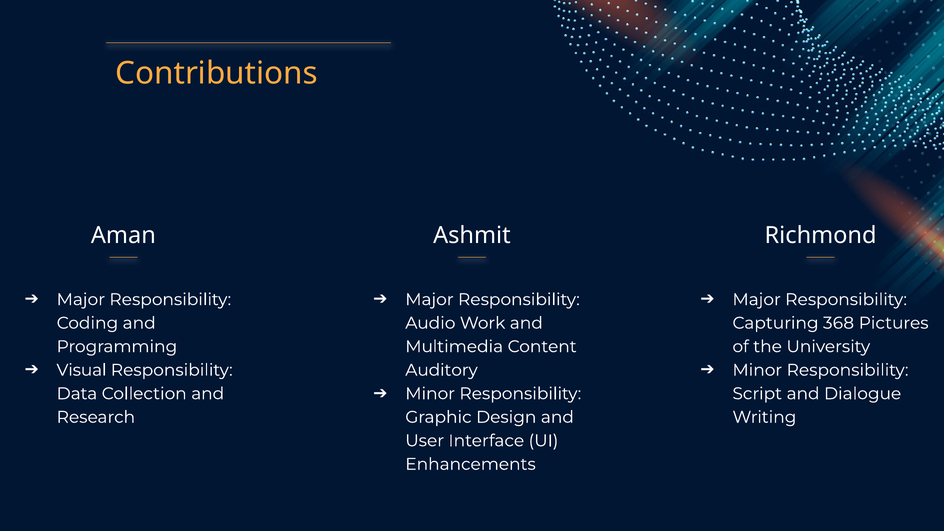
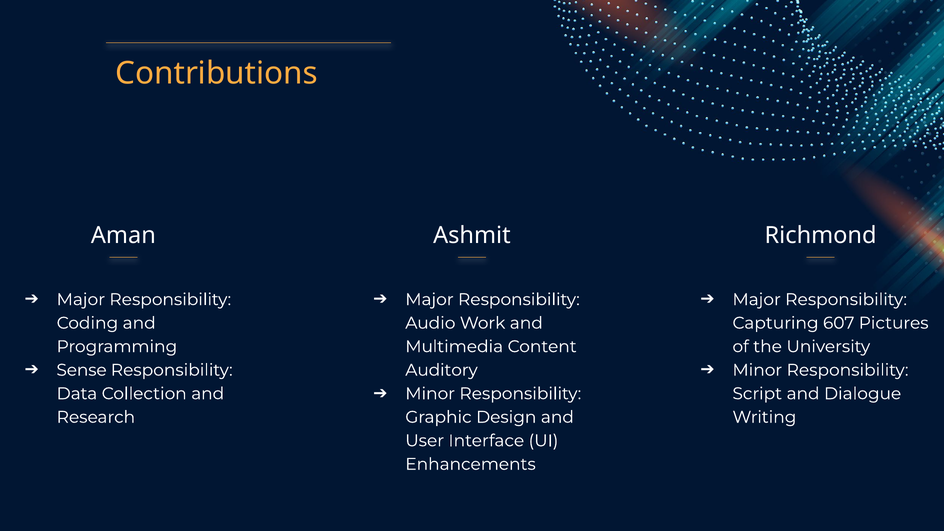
368: 368 -> 607
Visual: Visual -> Sense
